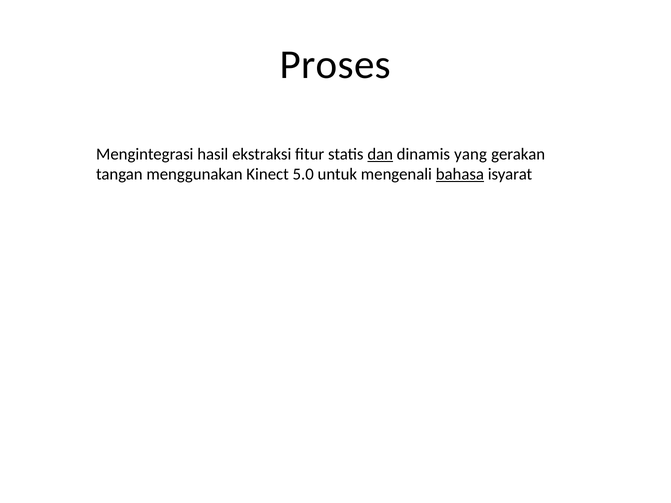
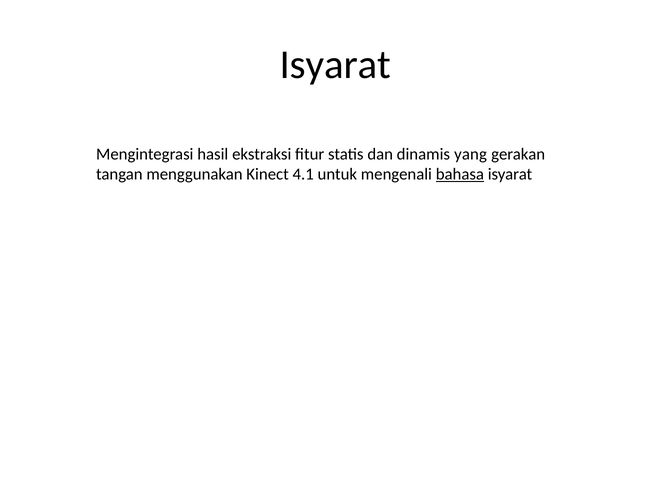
Proses at (335, 65): Proses -> Isyarat
dan underline: present -> none
5.0: 5.0 -> 4.1
